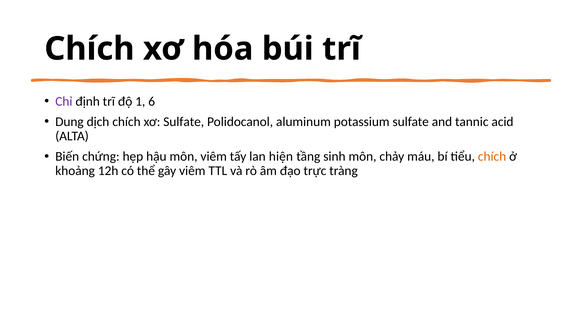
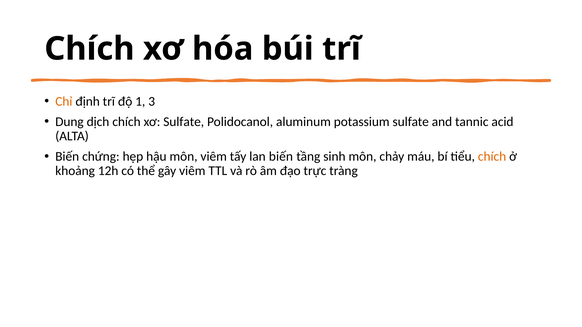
Chỉ colour: purple -> orange
6: 6 -> 3
lan hiện: hiện -> biến
